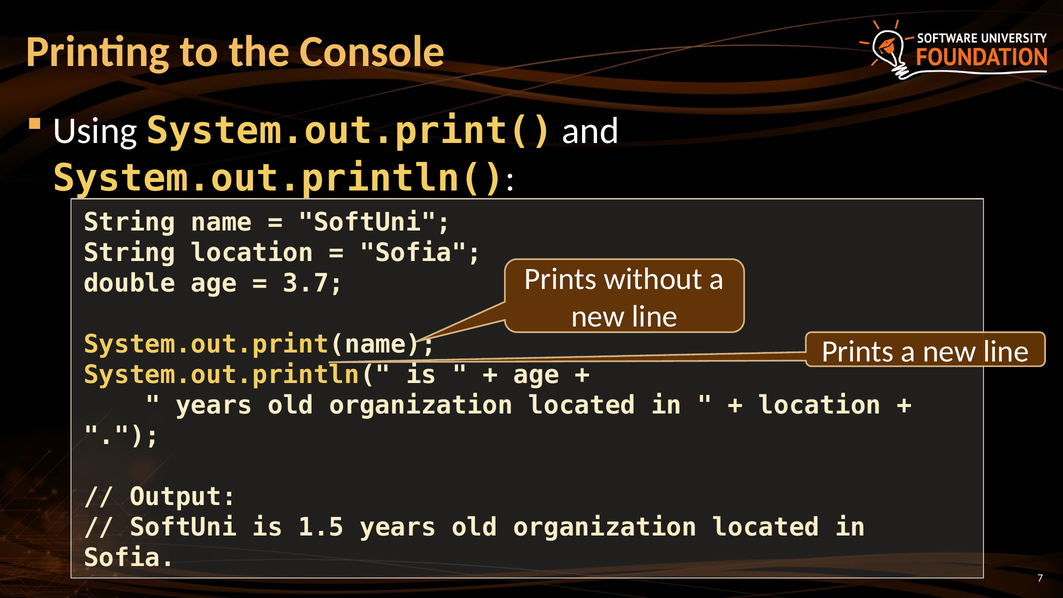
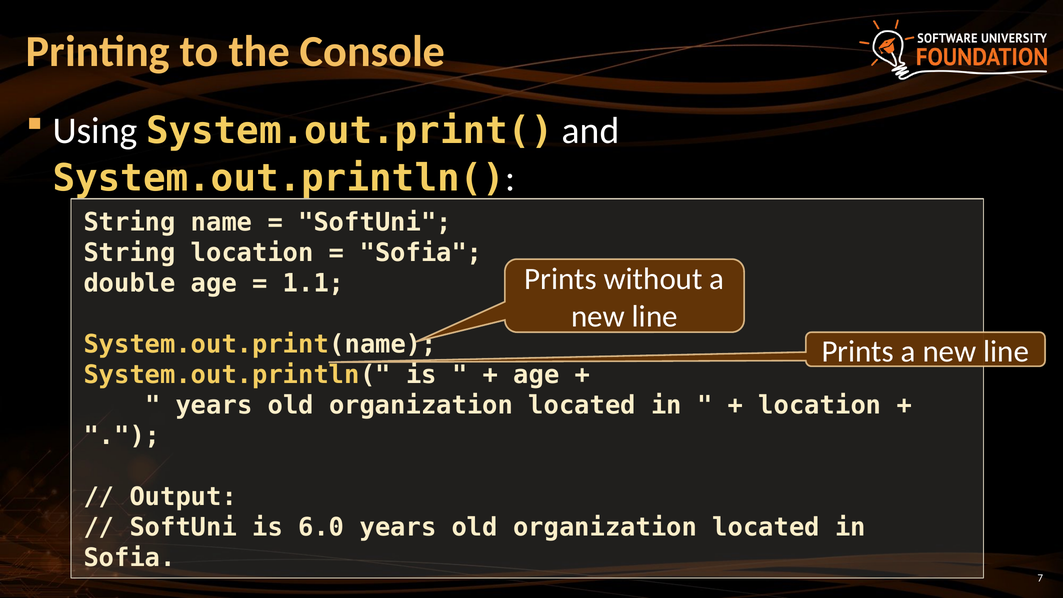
3.7: 3.7 -> 1.1
1.5: 1.5 -> 6.0
